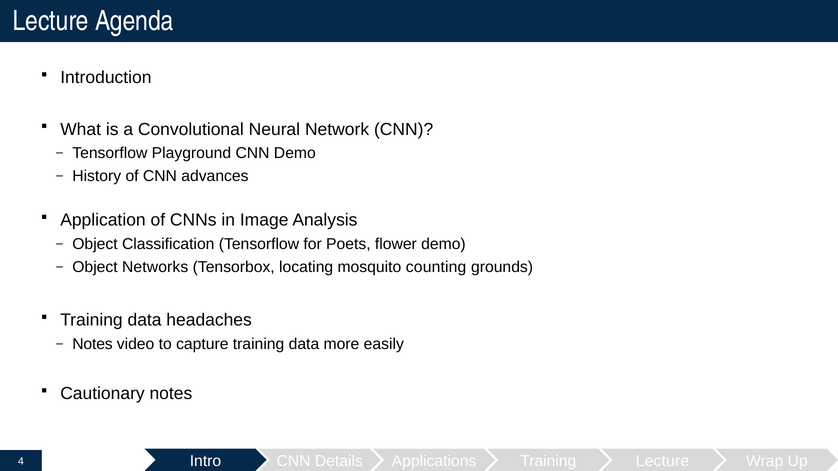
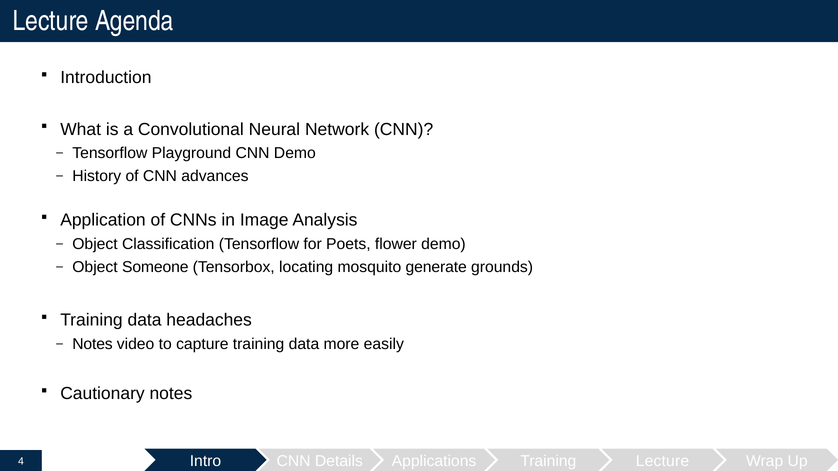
Networks: Networks -> Someone
counting: counting -> generate
